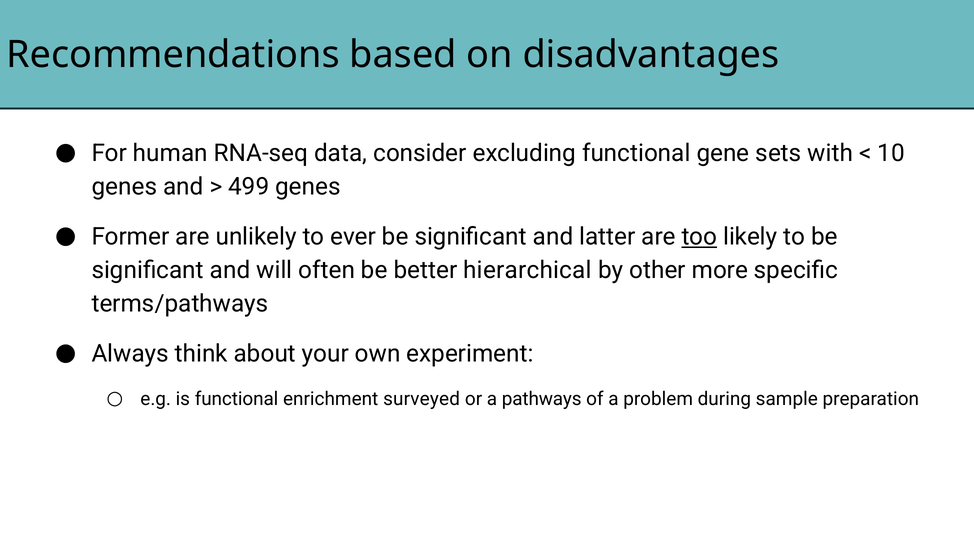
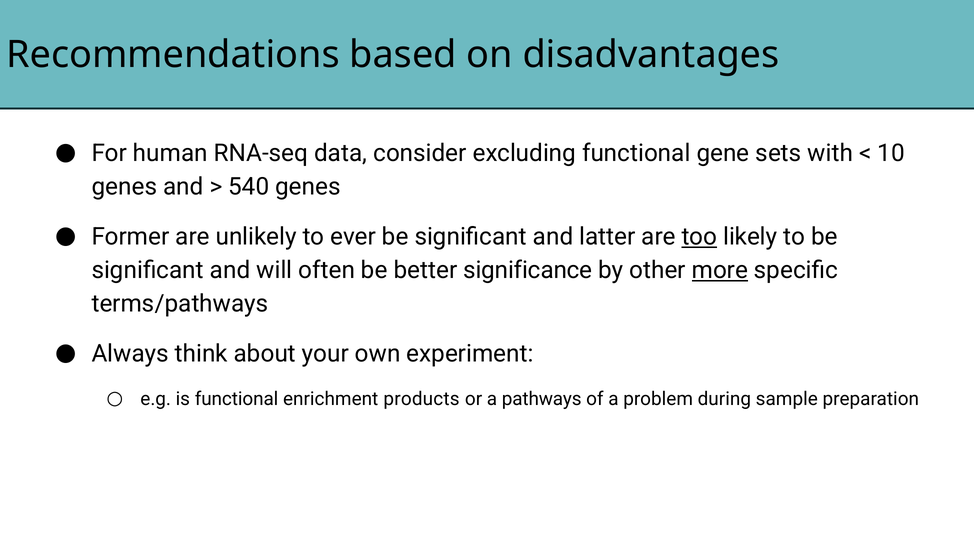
499: 499 -> 540
hierarchical: hierarchical -> significance
more underline: none -> present
surveyed: surveyed -> products
